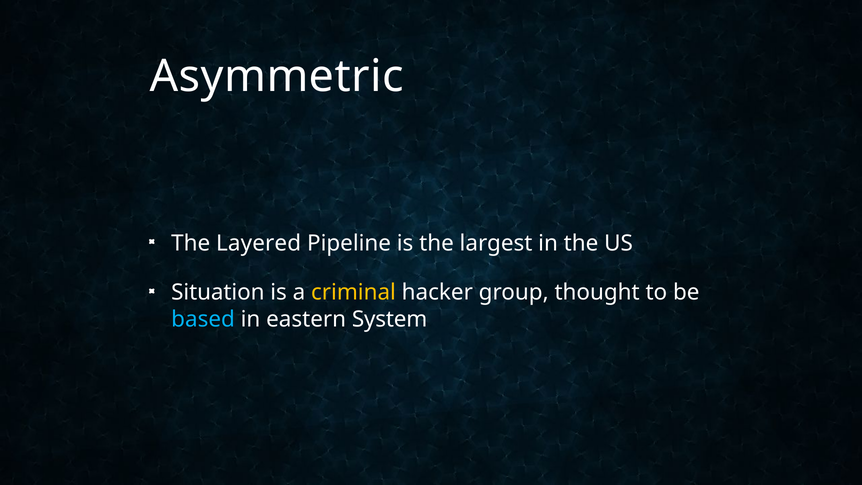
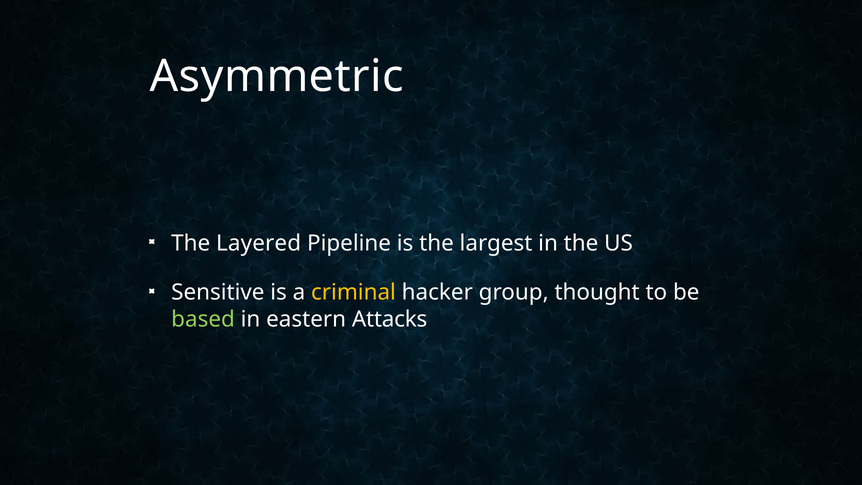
Situation: Situation -> Sensitive
based colour: light blue -> light green
System: System -> Attacks
